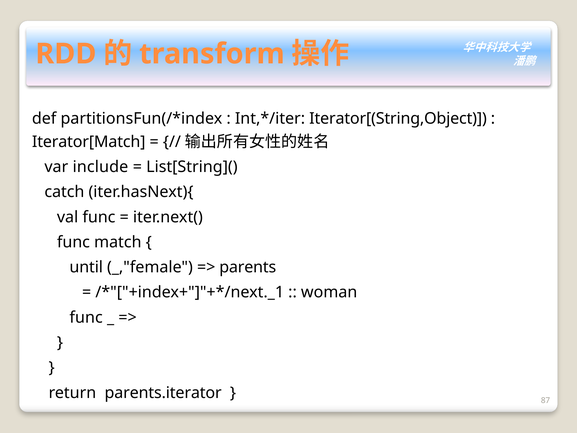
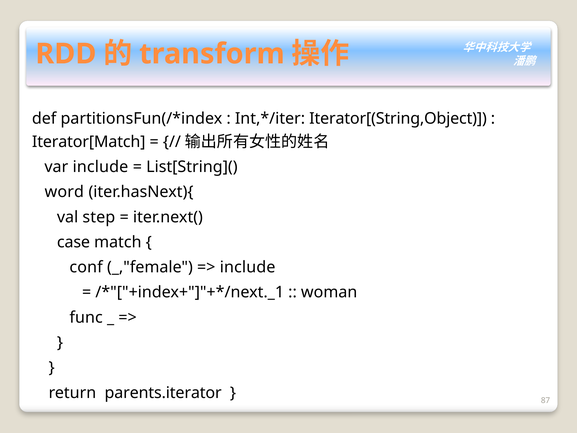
catch: catch -> word
val func: func -> step
func at (73, 242): func -> case
until: until -> conf
parents at (248, 267): parents -> include
